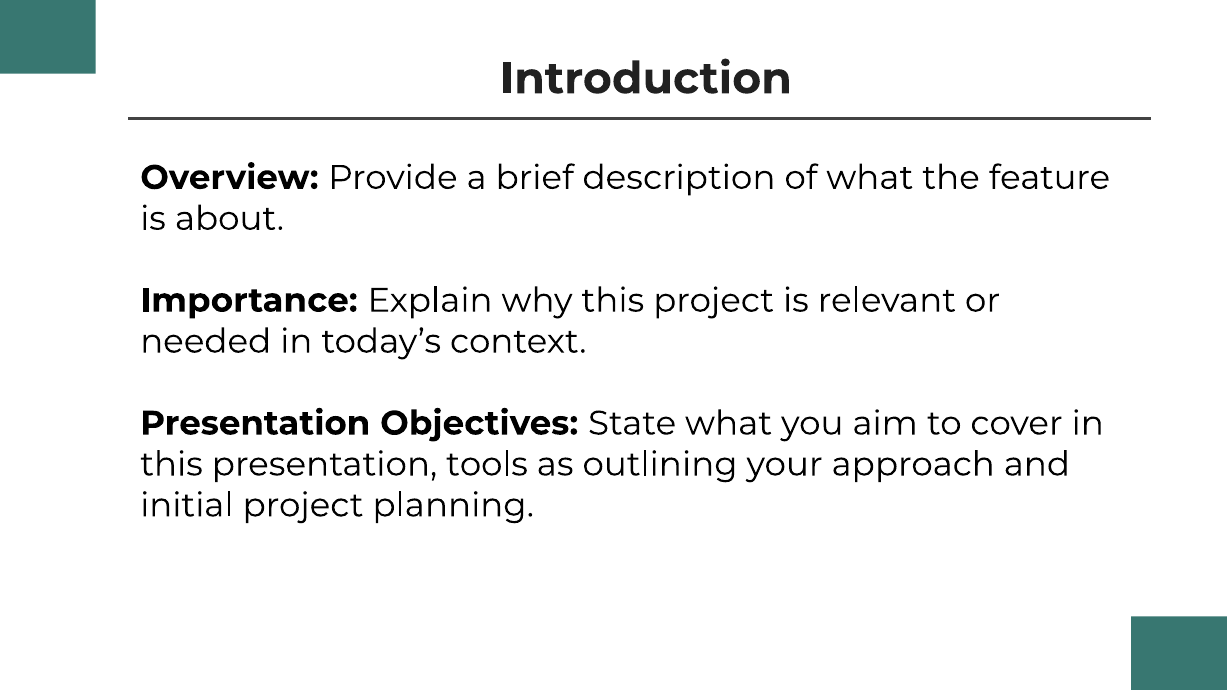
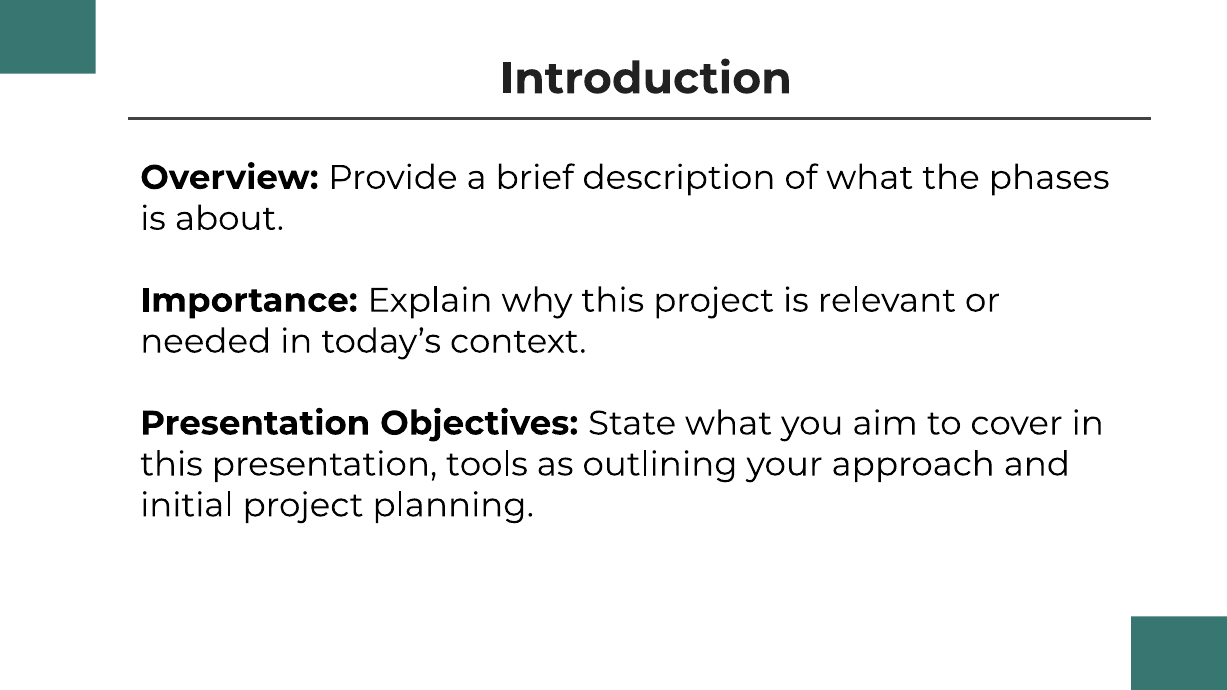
feature: feature -> phases
